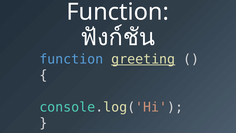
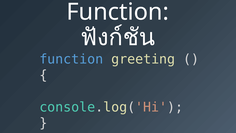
greeting underline: present -> none
